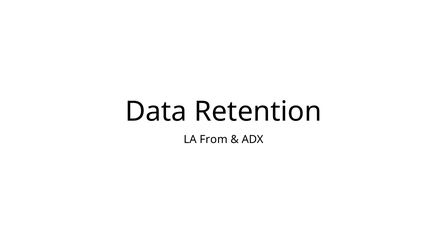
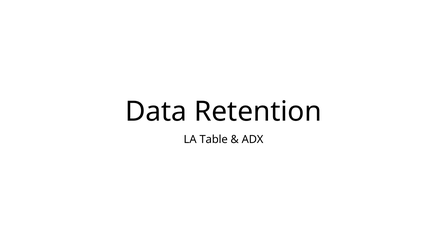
From: From -> Table
